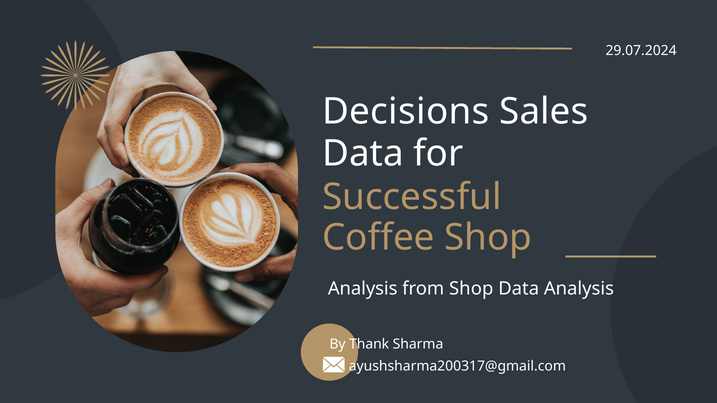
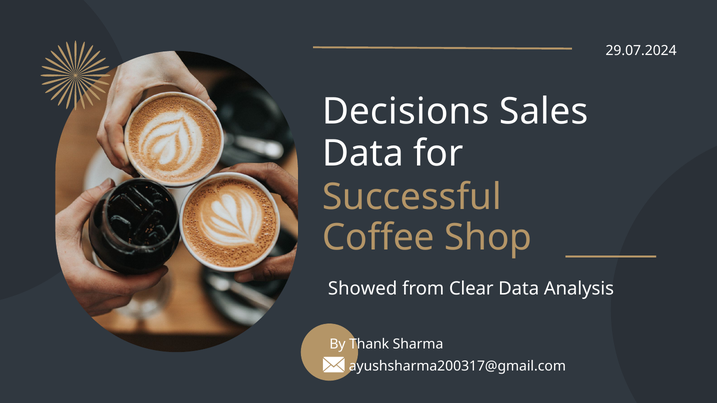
Analysis at (363, 289): Analysis -> Showed
from Shop: Shop -> Clear
